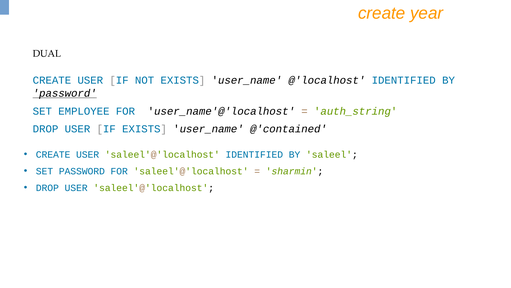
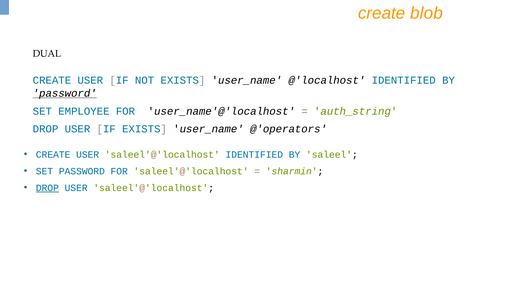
year: year -> blob
@'contained: @'contained -> @'operators
DROP at (47, 187) underline: none -> present
